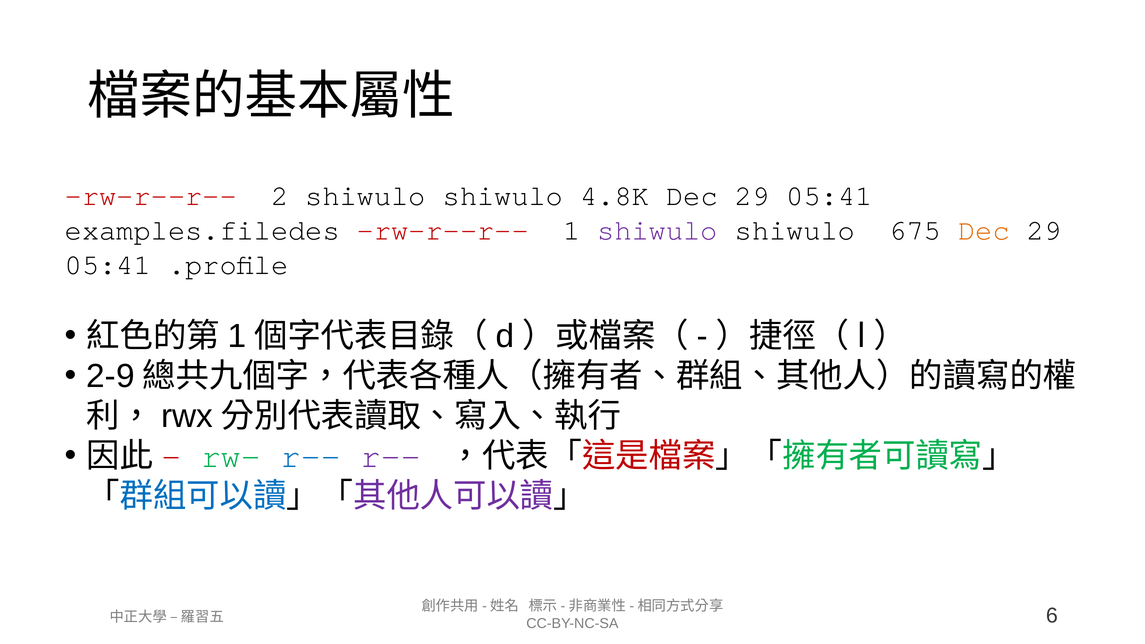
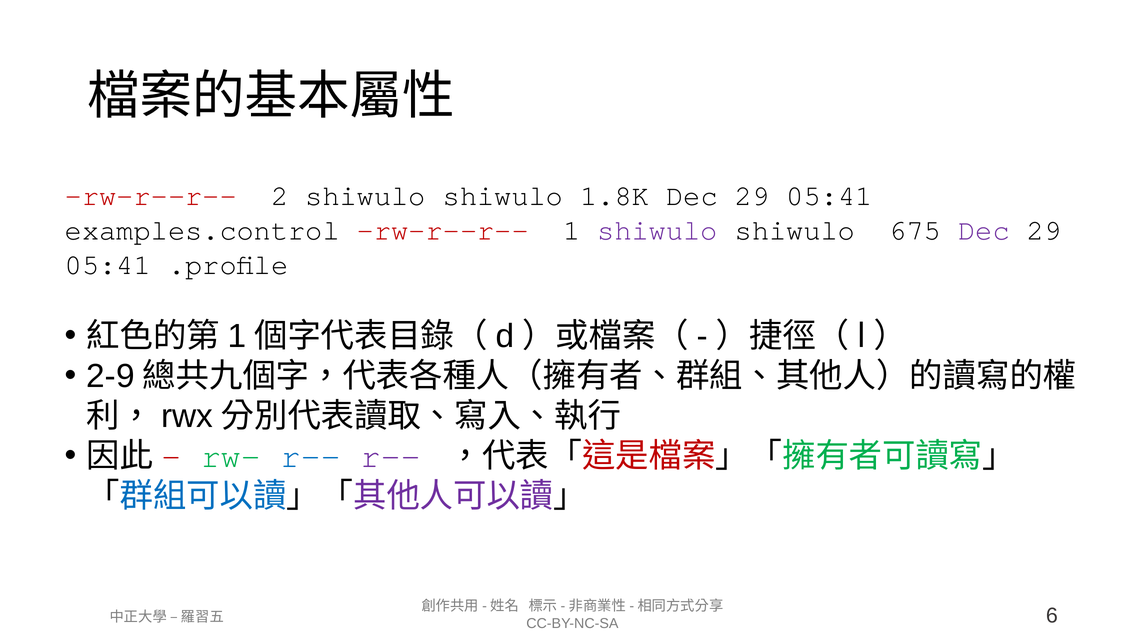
4.8K: 4.8K -> 1.8K
examples.filedes: examples.filedes -> examples.control
Dec at (984, 230) colour: orange -> purple
